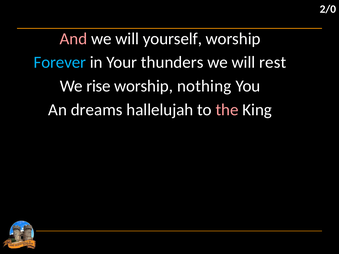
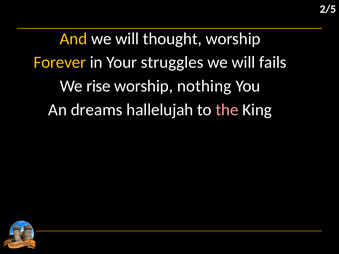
2/0: 2/0 -> 2/5
And colour: pink -> yellow
yourself: yourself -> thought
Forever colour: light blue -> yellow
thunders: thunders -> struggles
rest: rest -> fails
